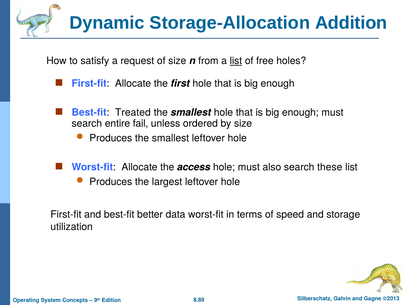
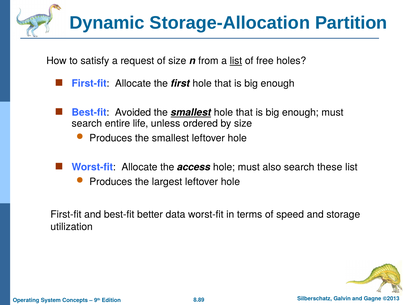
Addition: Addition -> Partition
Treated: Treated -> Avoided
smallest at (191, 112) underline: none -> present
fail: fail -> life
